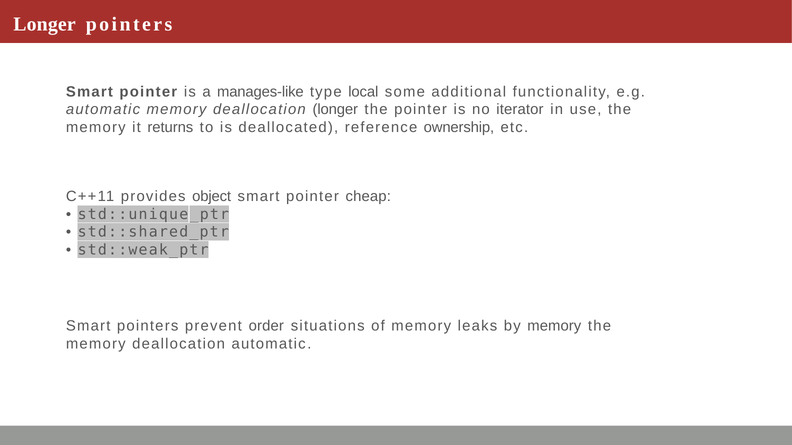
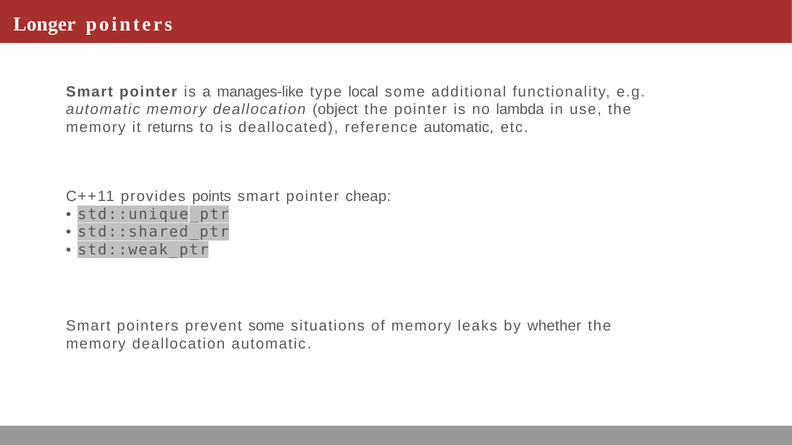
deallocation longer: longer -> object
iterator: iterator -> lambda
reference ownership: ownership -> automatic
object: object -> points
prevent order: order -> some
by memory: memory -> whether
